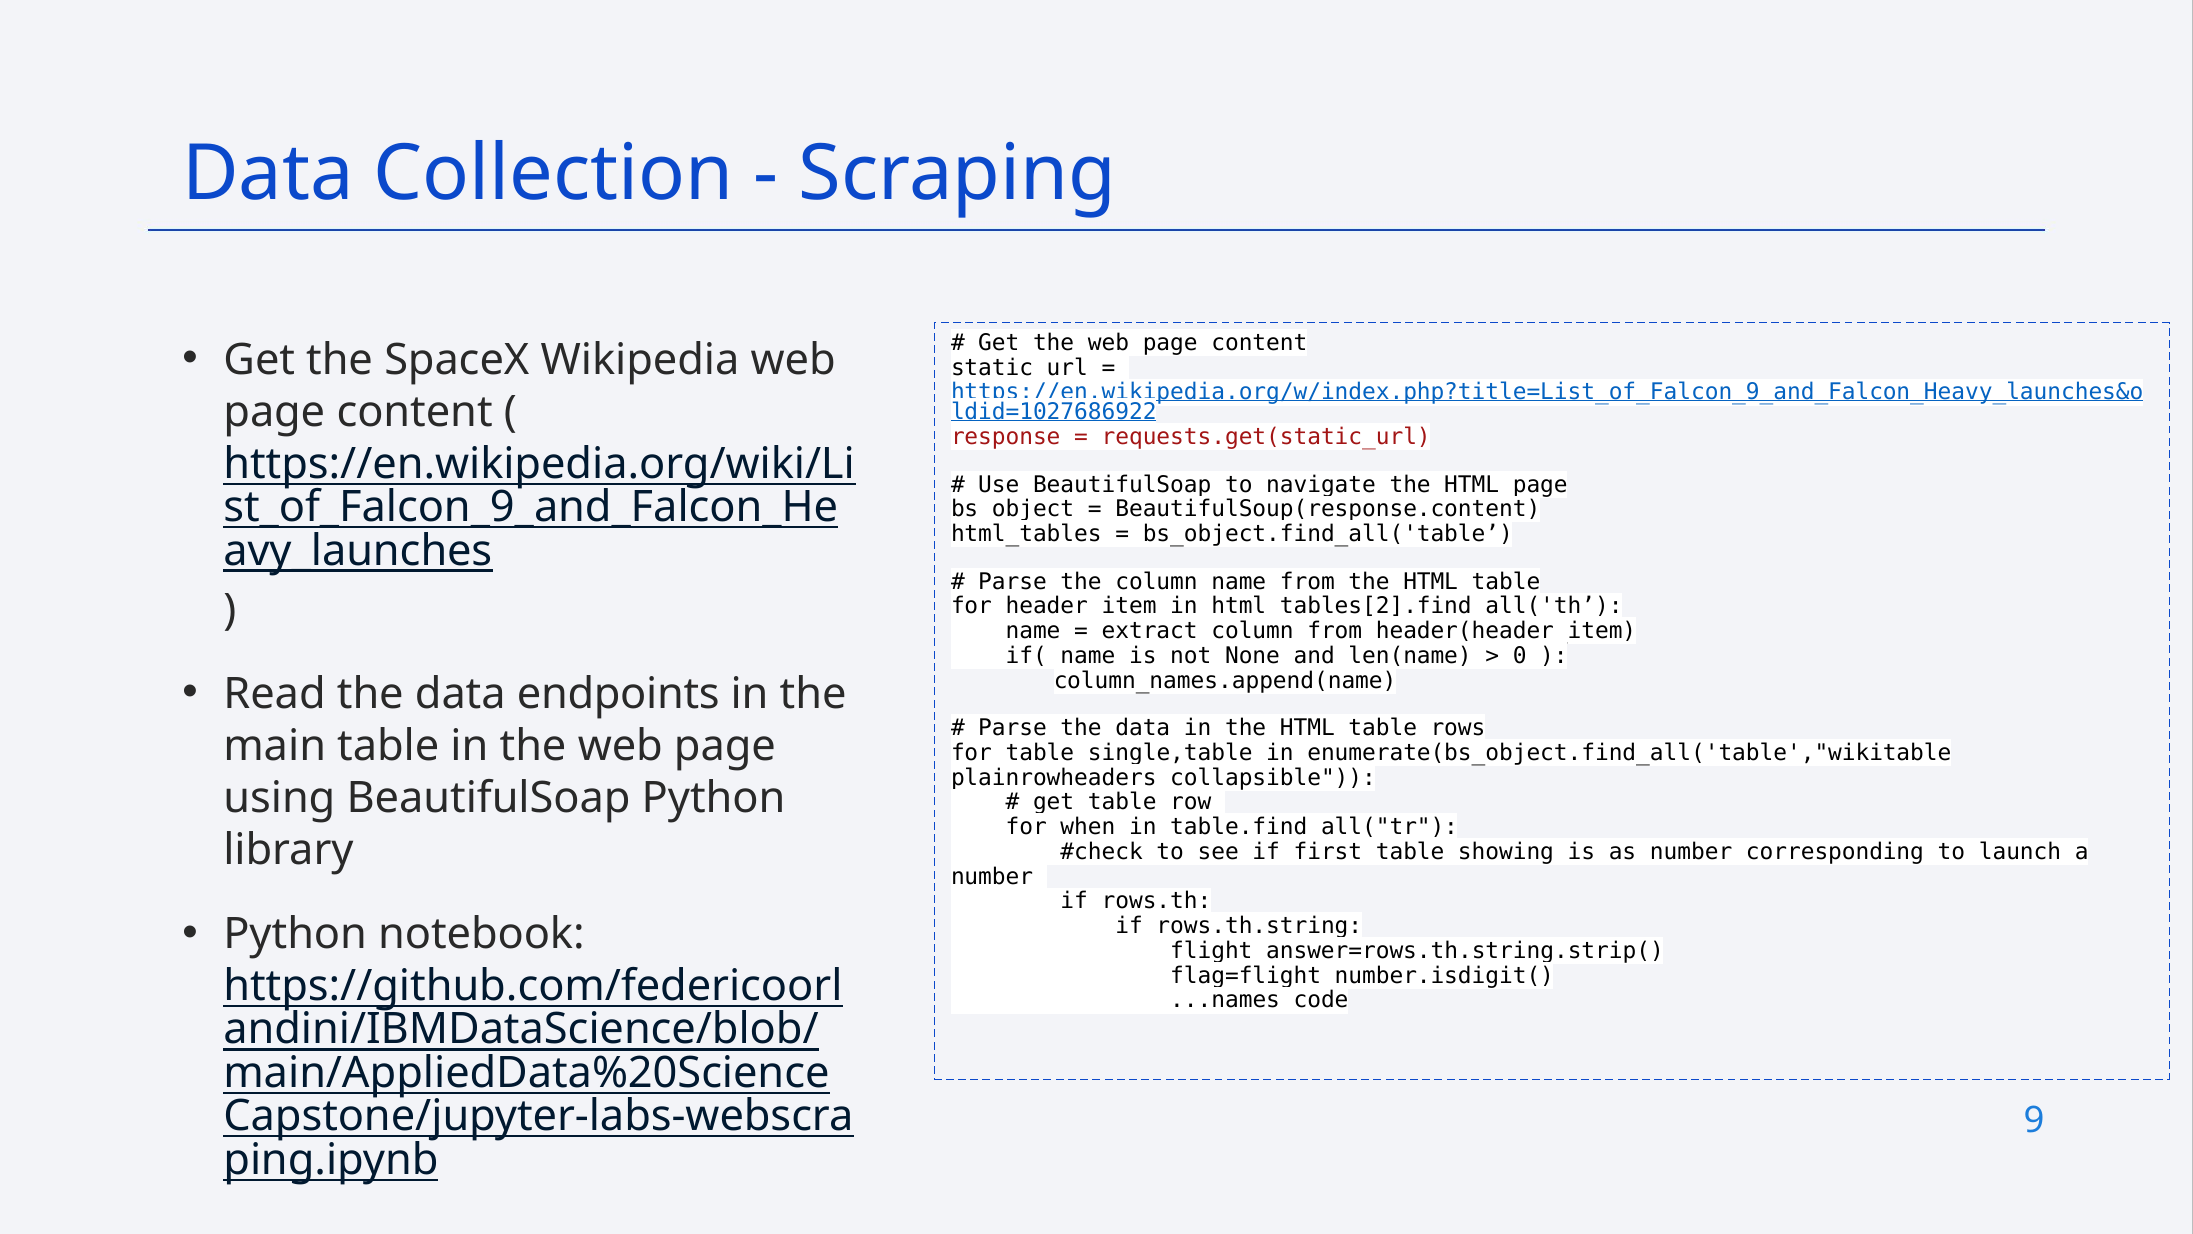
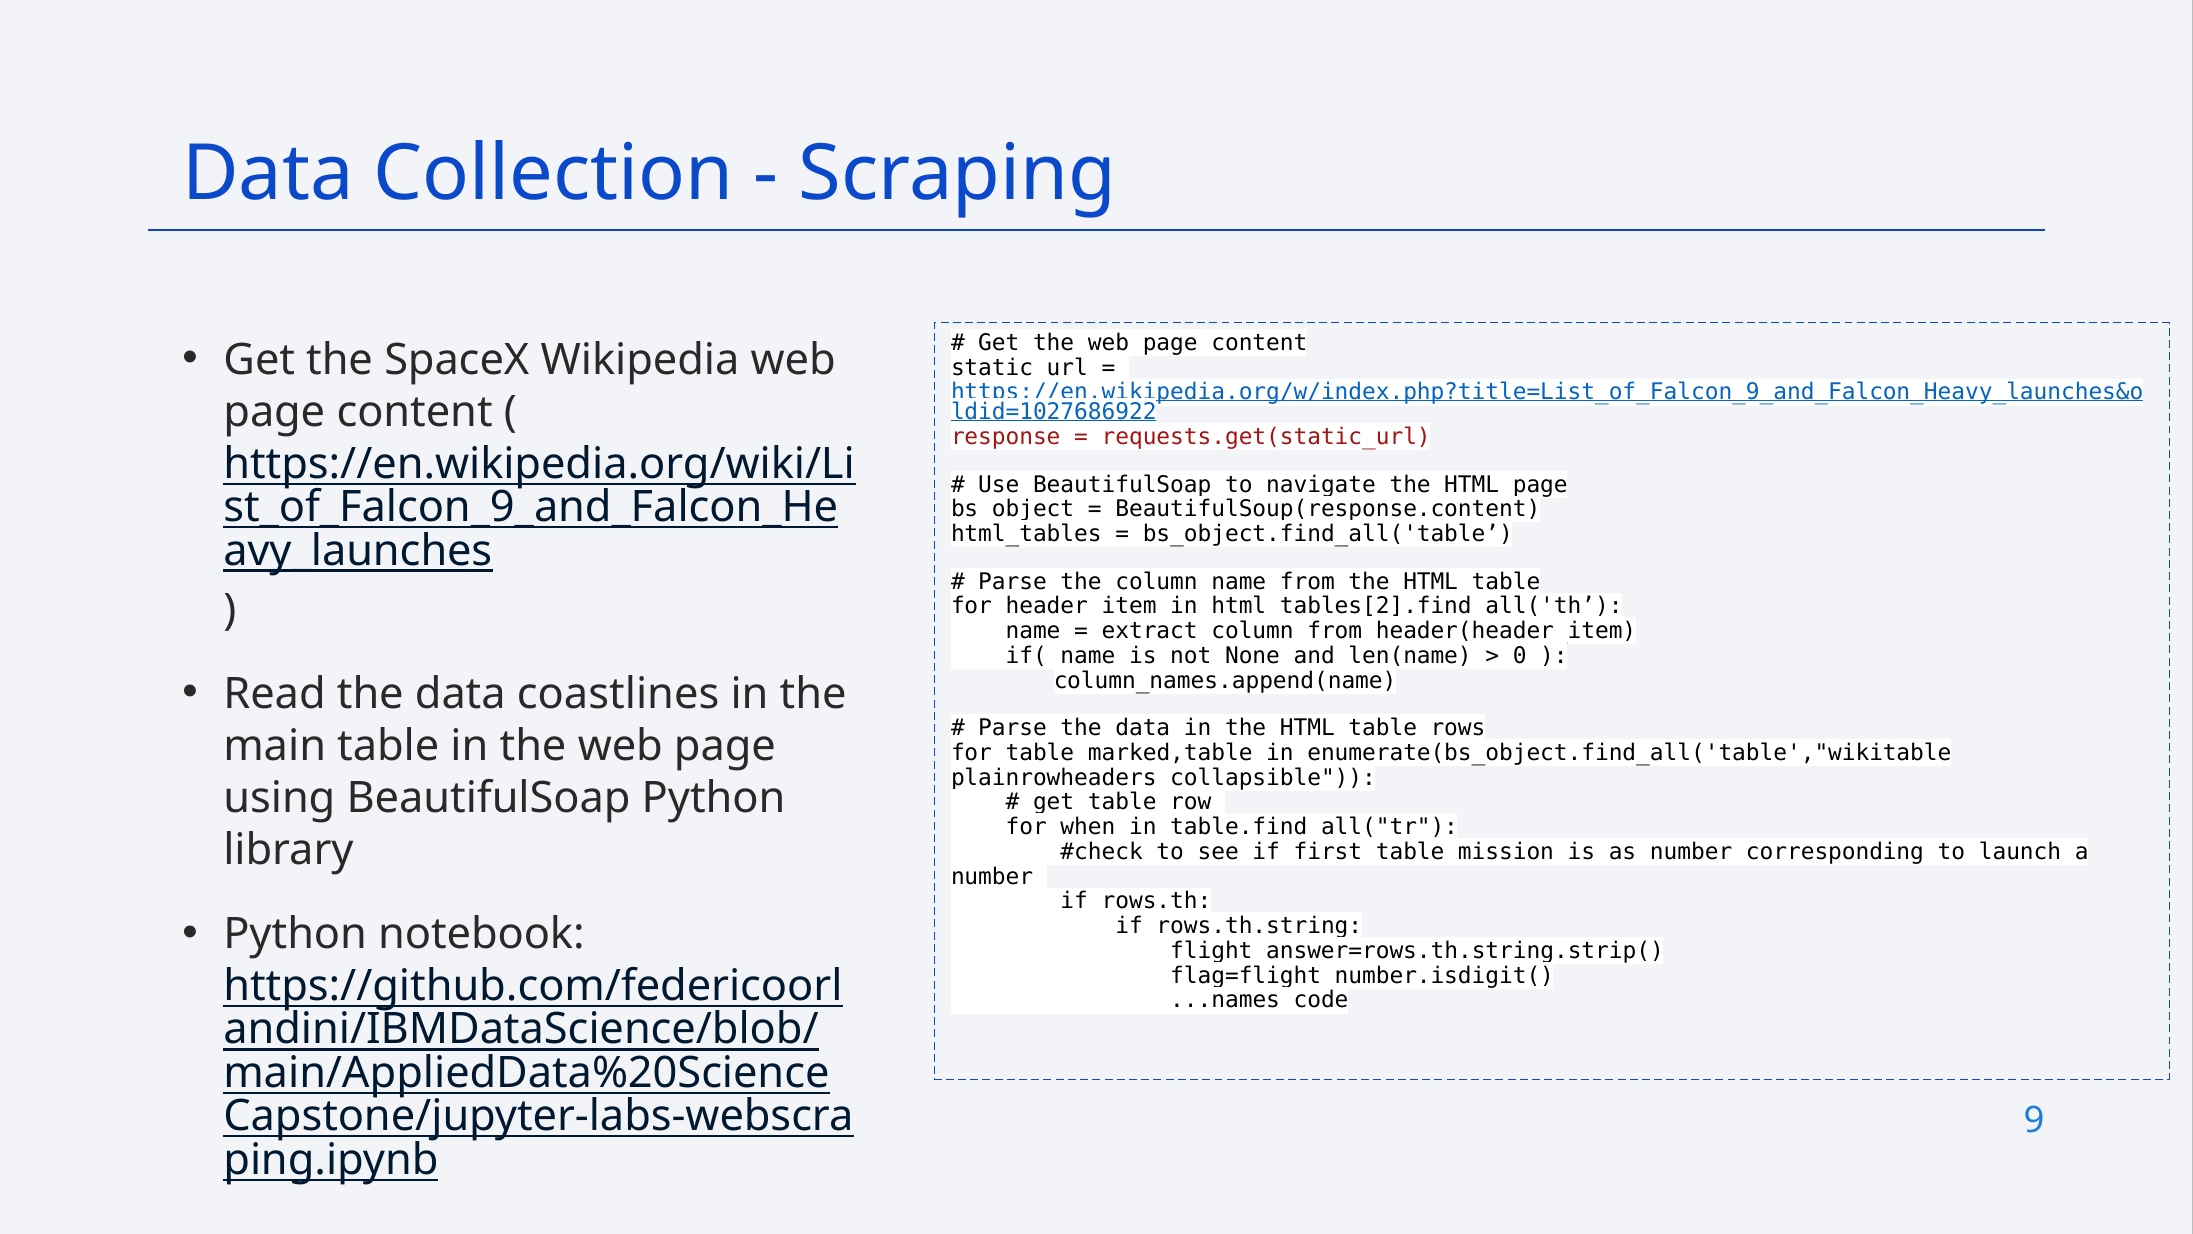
endpoints: endpoints -> coastlines
table_single,table: table_single,table -> table_marked,table
showing: showing -> mission
